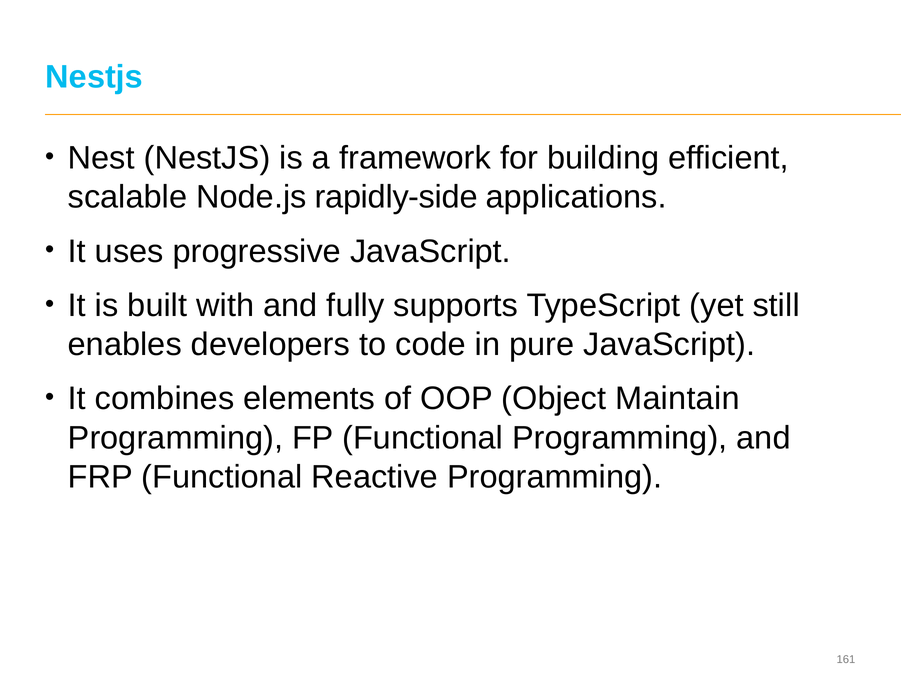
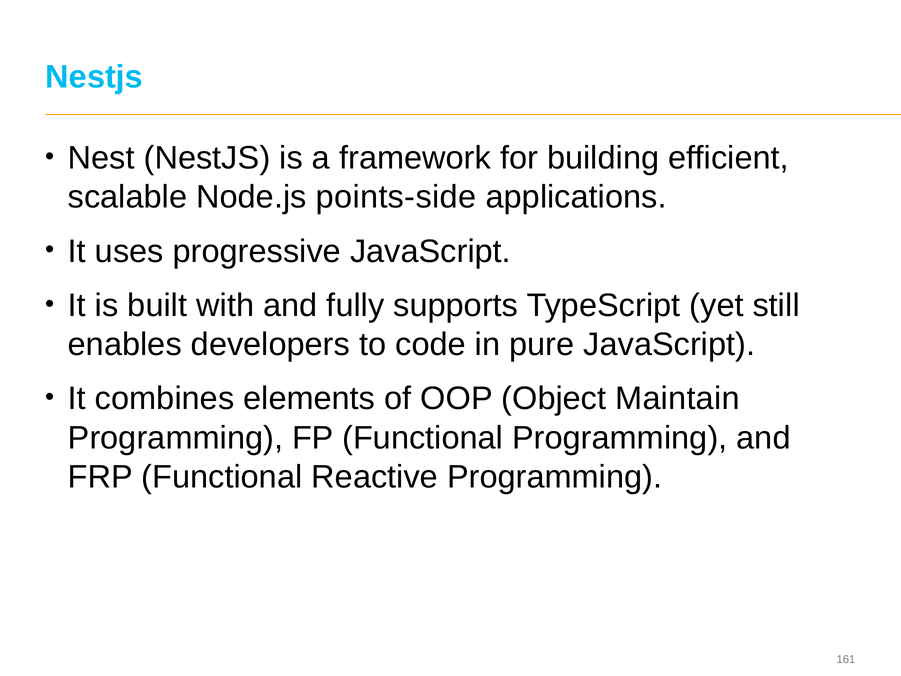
rapidly-side: rapidly-side -> points-side
